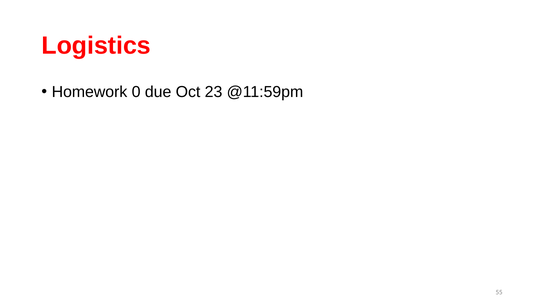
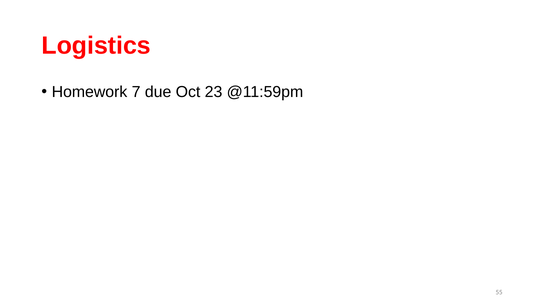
0: 0 -> 7
